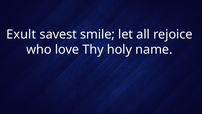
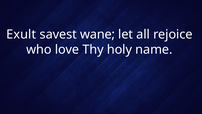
smile: smile -> wane
